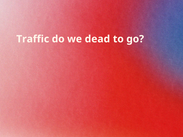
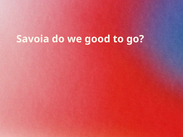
Traffic: Traffic -> Savoia
dead: dead -> good
